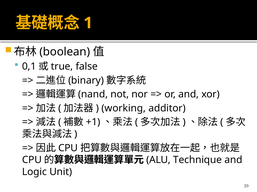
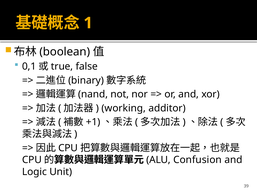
Technique: Technique -> Confusion
